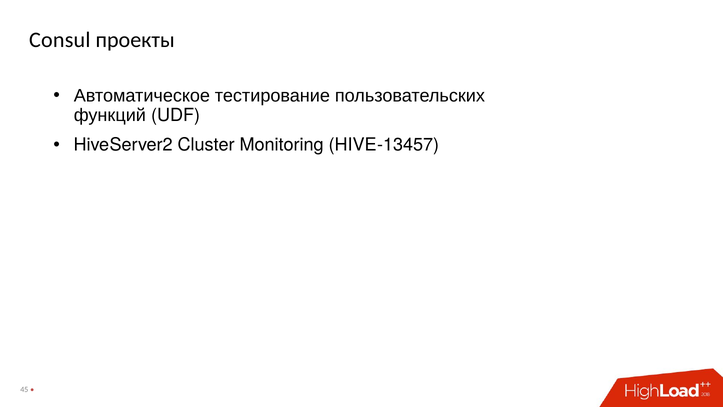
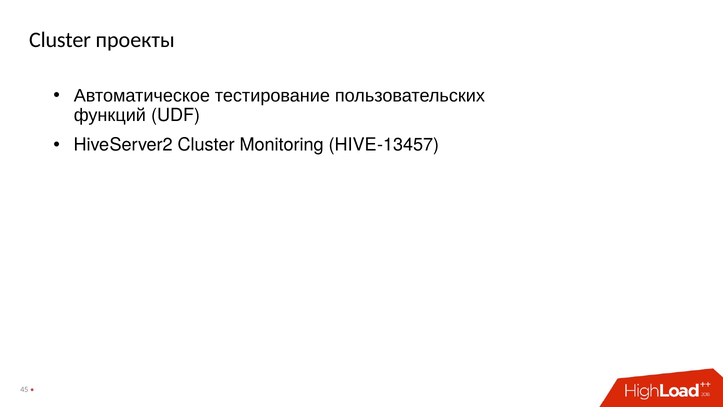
Consul at (60, 40): Consul -> Cluster
